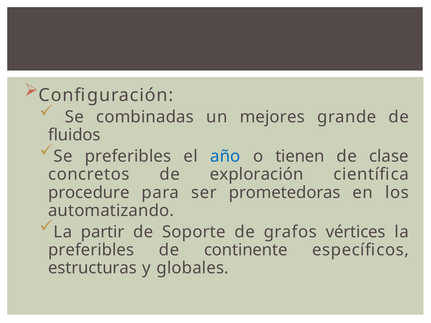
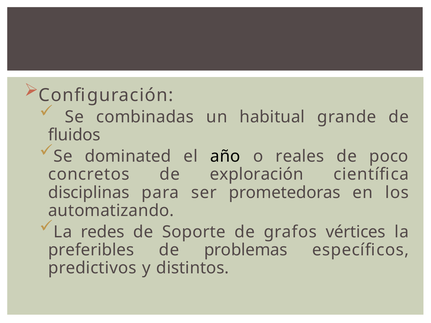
mejores: mejores -> habitual
Se preferibles: preferibles -> dominated
año colour: blue -> black
tienen: tienen -> reales
clase: clase -> poco
procedure: procedure -> disciplinas
partir: partir -> redes
continente: continente -> problemas
estructuras: estructuras -> predictivos
globales: globales -> distintos
